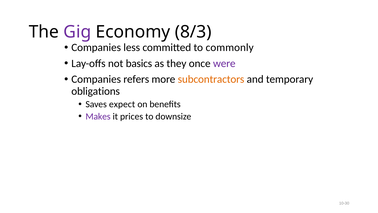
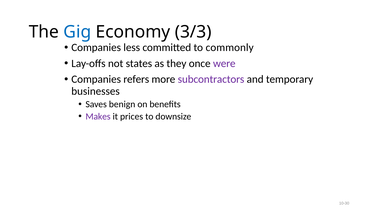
Gig colour: purple -> blue
8/3: 8/3 -> 3/3
basics: basics -> states
subcontractors colour: orange -> purple
obligations: obligations -> businesses
expect: expect -> benign
